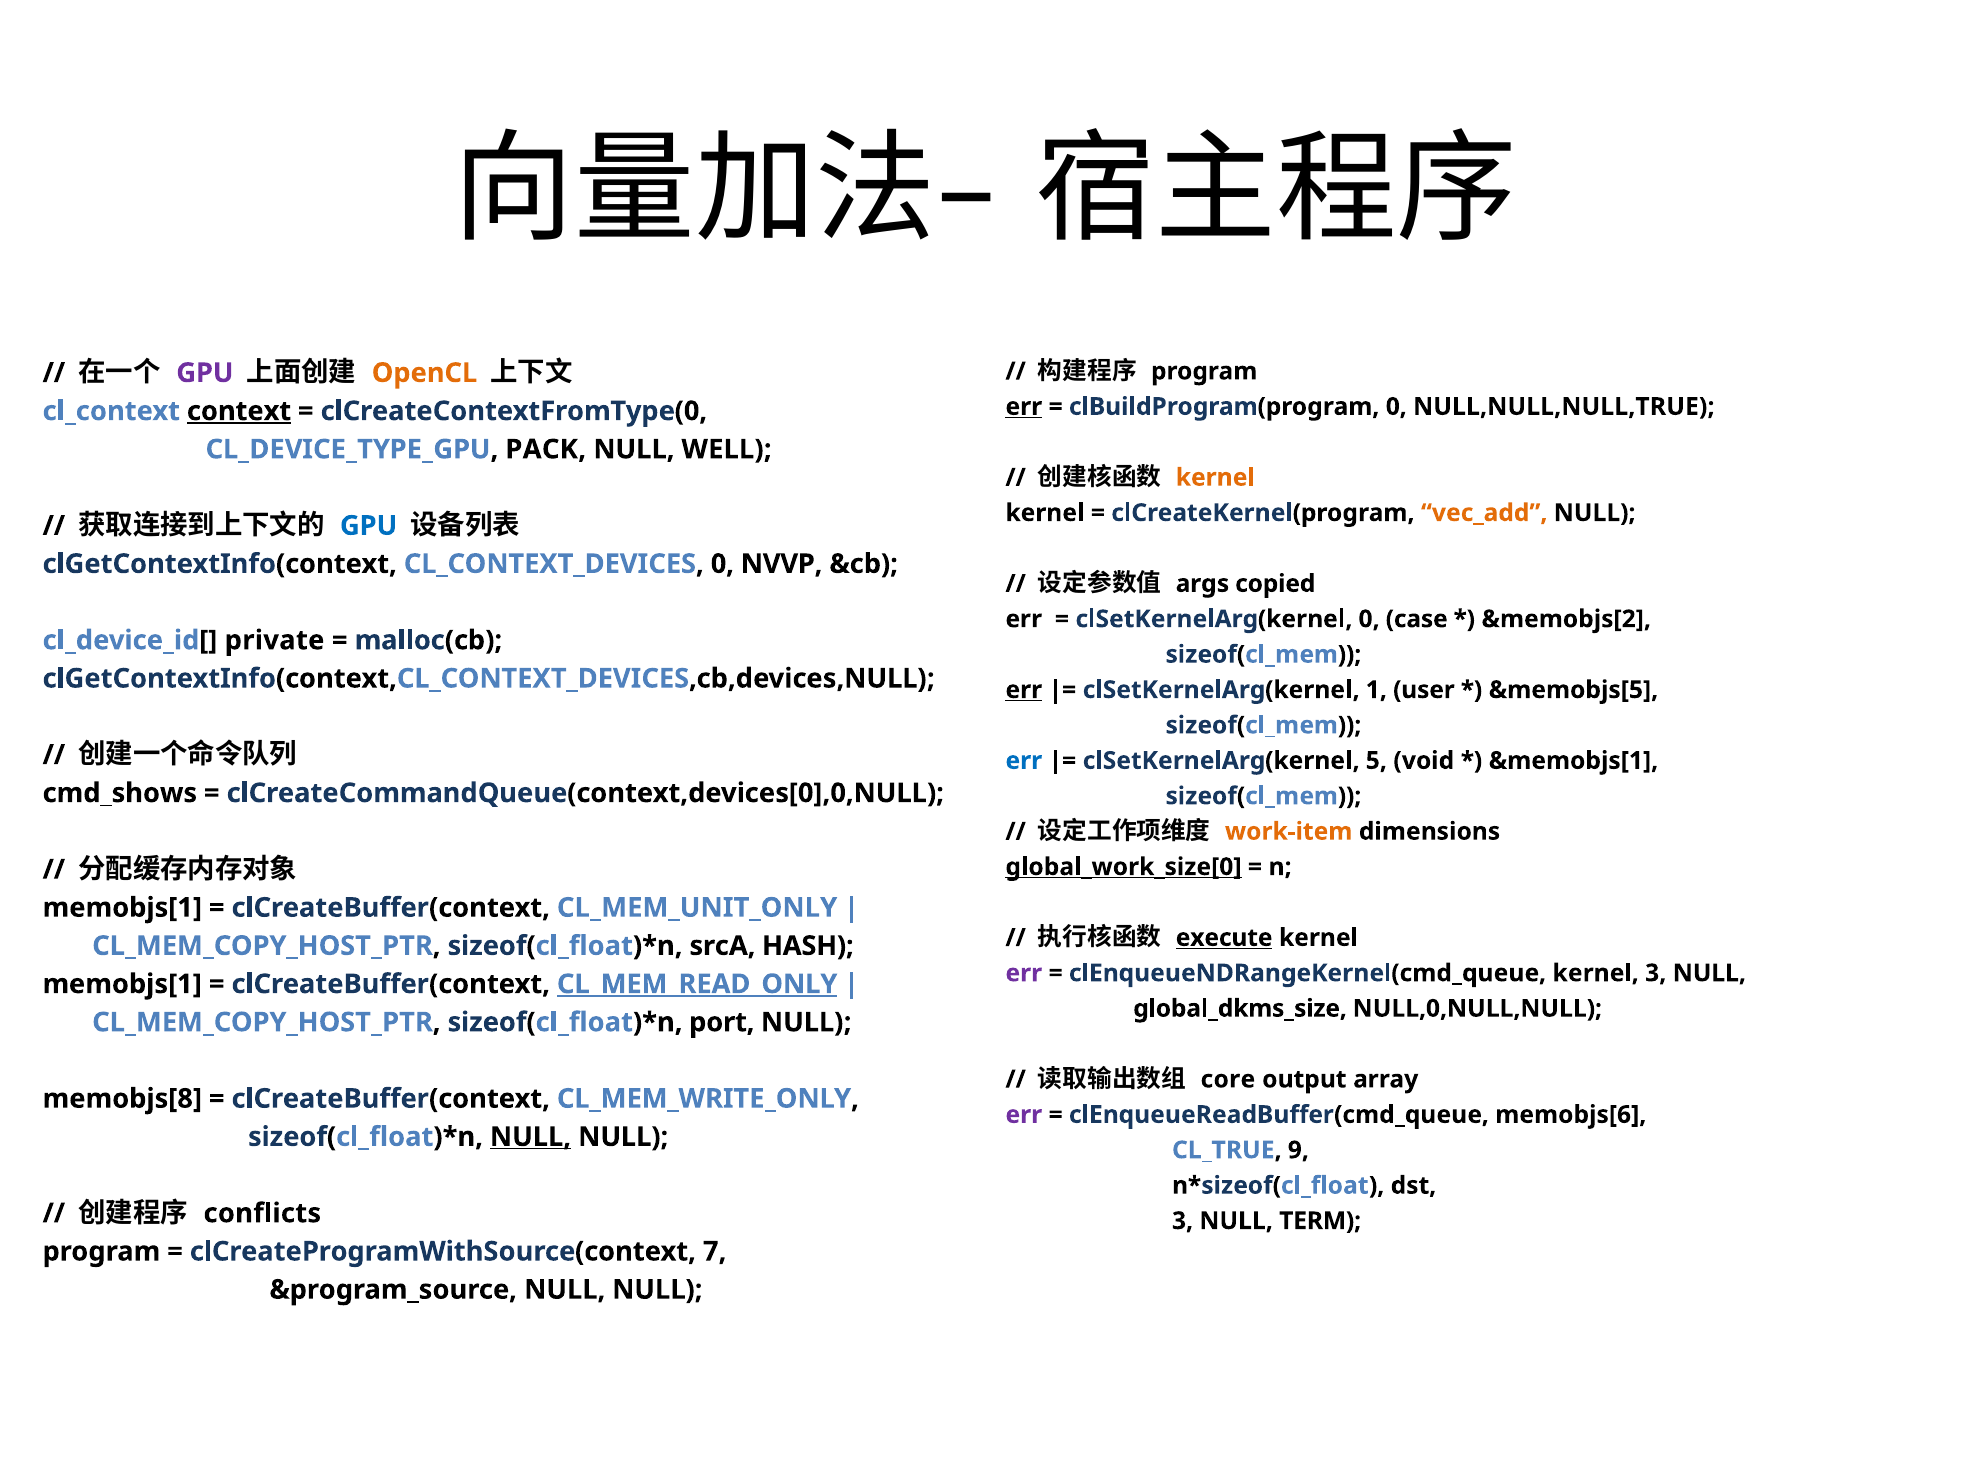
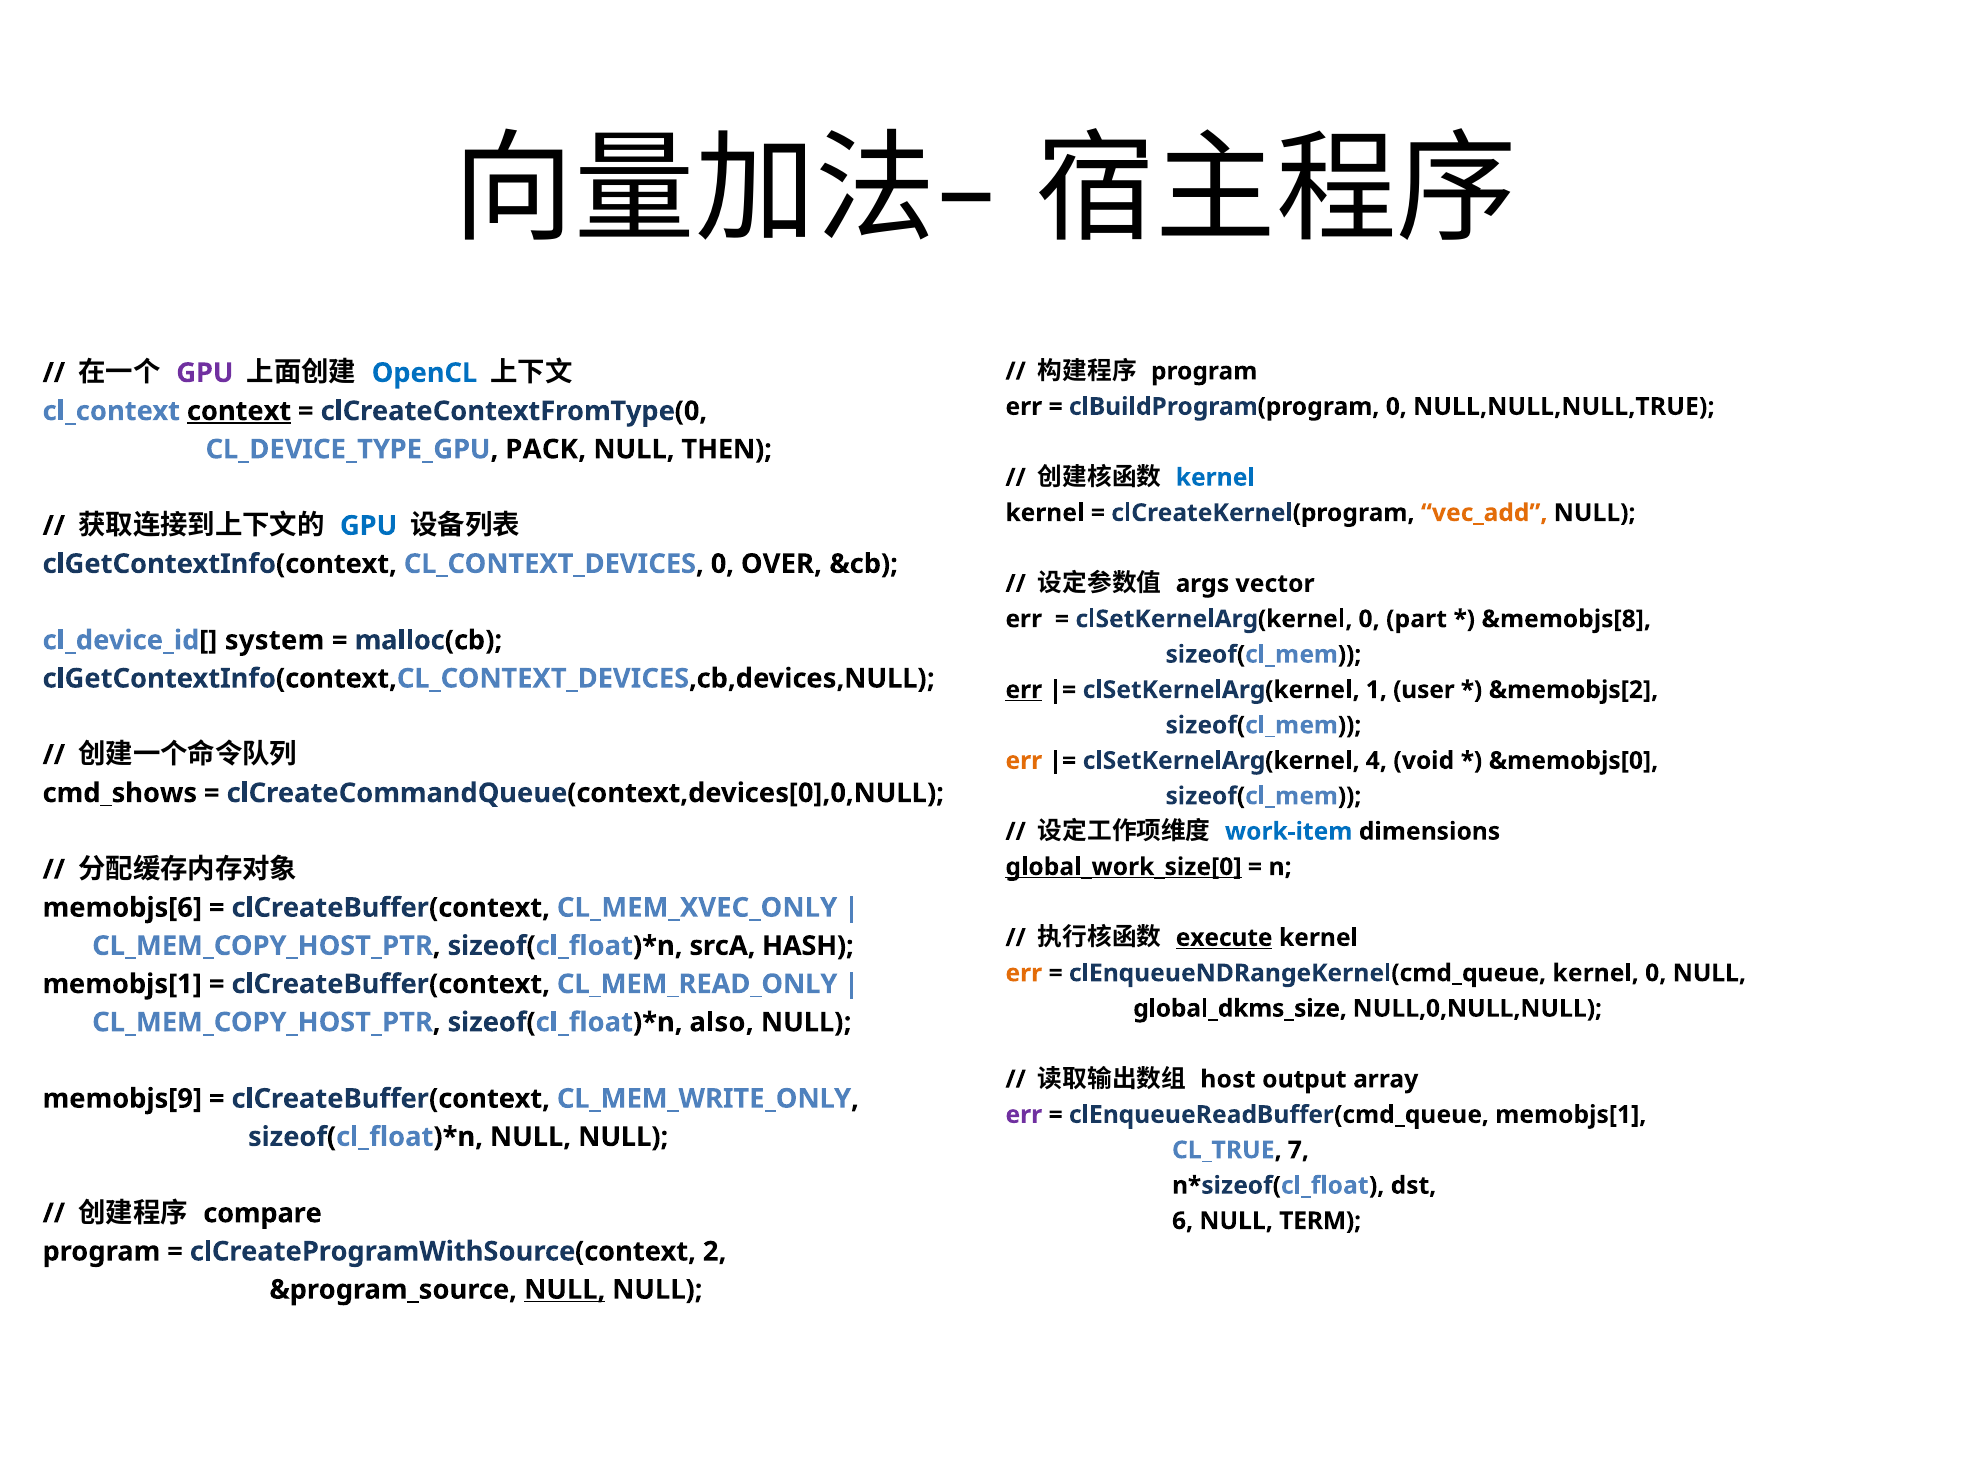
OpenCL colour: orange -> blue
err at (1024, 407) underline: present -> none
WELL: WELL -> THEN
kernel at (1215, 477) colour: orange -> blue
NVVP: NVVP -> OVER
copied: copied -> vector
case: case -> part
&memobjs[2: &memobjs[2 -> &memobjs[8
private: private -> system
&memobjs[5: &memobjs[5 -> &memobjs[2
err at (1024, 761) colour: blue -> orange
5: 5 -> 4
&memobjs[1: &memobjs[1 -> &memobjs[0
work-item colour: orange -> blue
memobjs[1 at (122, 908): memobjs[1 -> memobjs[6
CL_MEM_UNIT_ONLY: CL_MEM_UNIT_ONLY -> CL_MEM_XVEC_ONLY
err at (1024, 973) colour: purple -> orange
kernel 3: 3 -> 0
CL_MEM_READ_ONLY underline: present -> none
port: port -> also
core: core -> host
memobjs[8: memobjs[8 -> memobjs[9
clEnqueueReadBuffer(cmd_queue memobjs[6: memobjs[6 -> memobjs[1
NULL at (531, 1137) underline: present -> none
9: 9 -> 7
conflicts: conflicts -> compare
3 at (1183, 1221): 3 -> 6
7: 7 -> 2
NULL at (565, 1290) underline: none -> present
